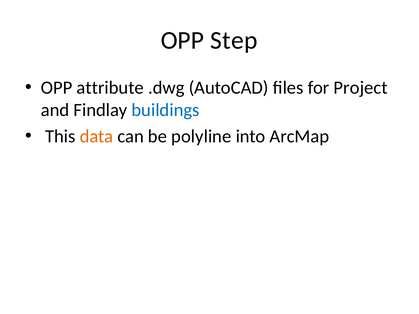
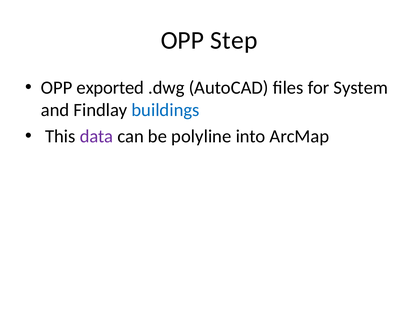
attribute: attribute -> exported
Project: Project -> System
data colour: orange -> purple
